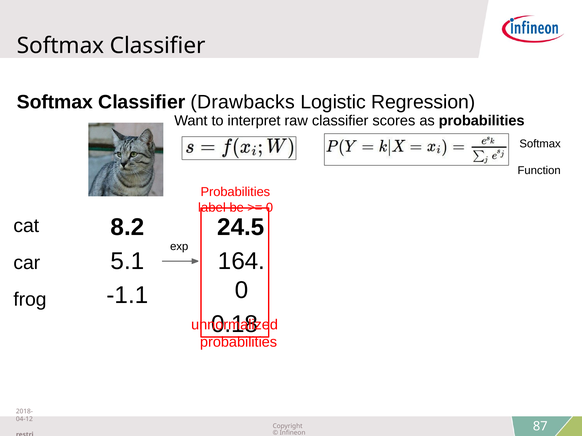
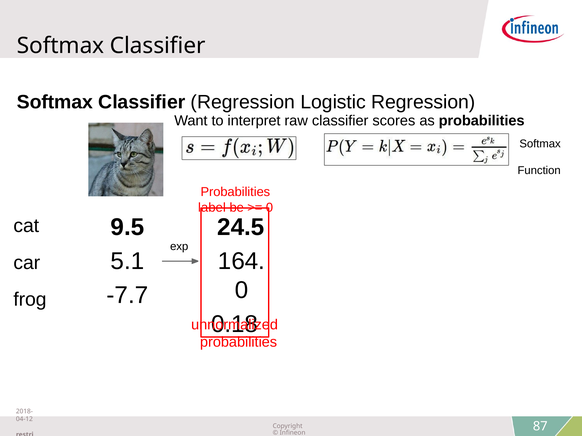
Classifier Drawbacks: Drawbacks -> Regression
8.2: 8.2 -> 9.5
-1.1: -1.1 -> -7.7
